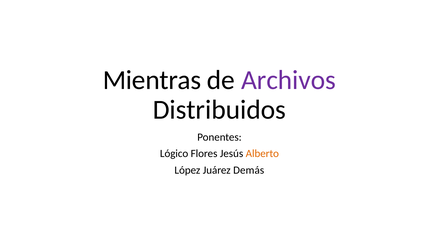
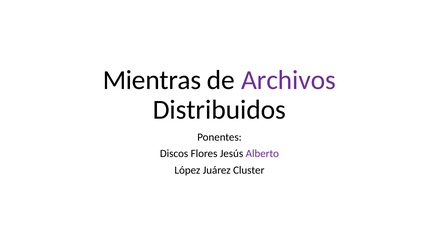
Lógico: Lógico -> Discos
Alberto colour: orange -> purple
Demás: Demás -> Cluster
